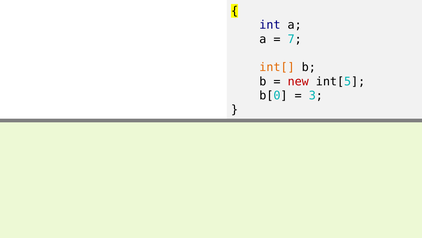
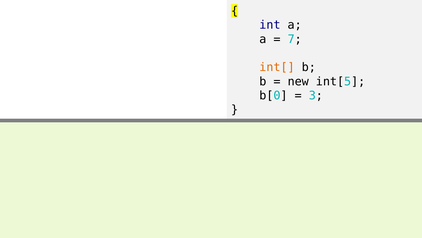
new colour: red -> black
